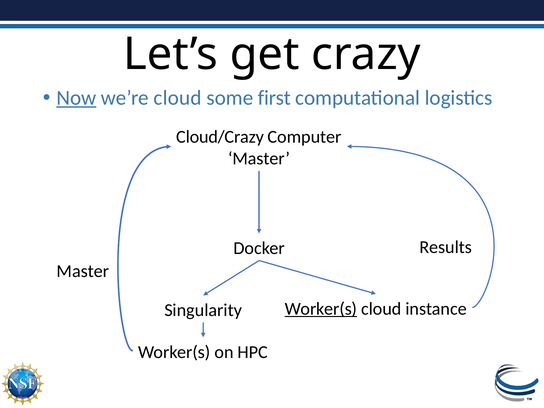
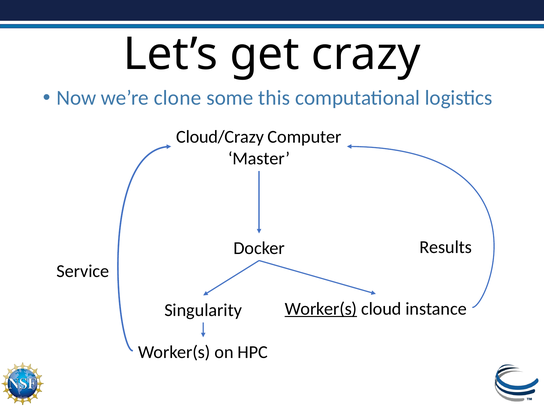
Now underline: present -> none
we’re cloud: cloud -> clone
first: first -> this
Master at (83, 271): Master -> Service
